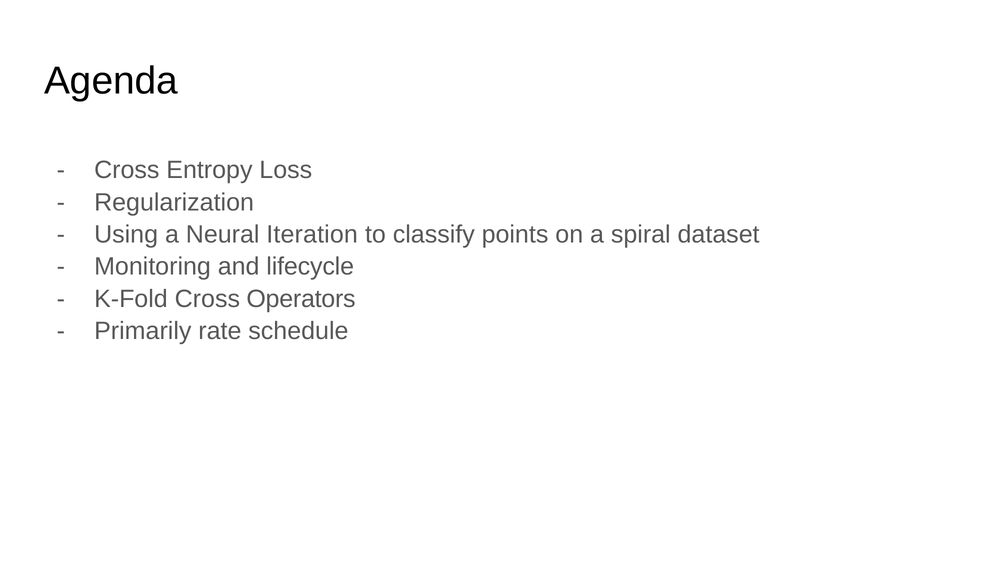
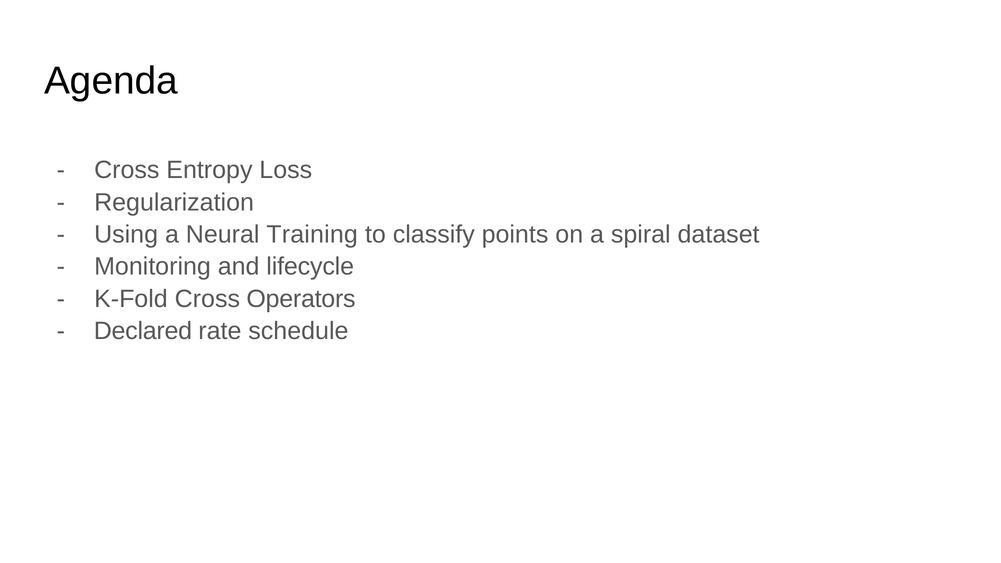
Iteration: Iteration -> Training
Primarily: Primarily -> Declared
